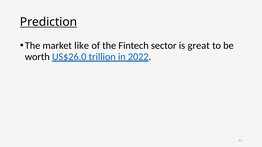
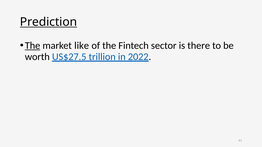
The at (33, 46) underline: none -> present
great: great -> there
US$26.0: US$26.0 -> US$27.5
